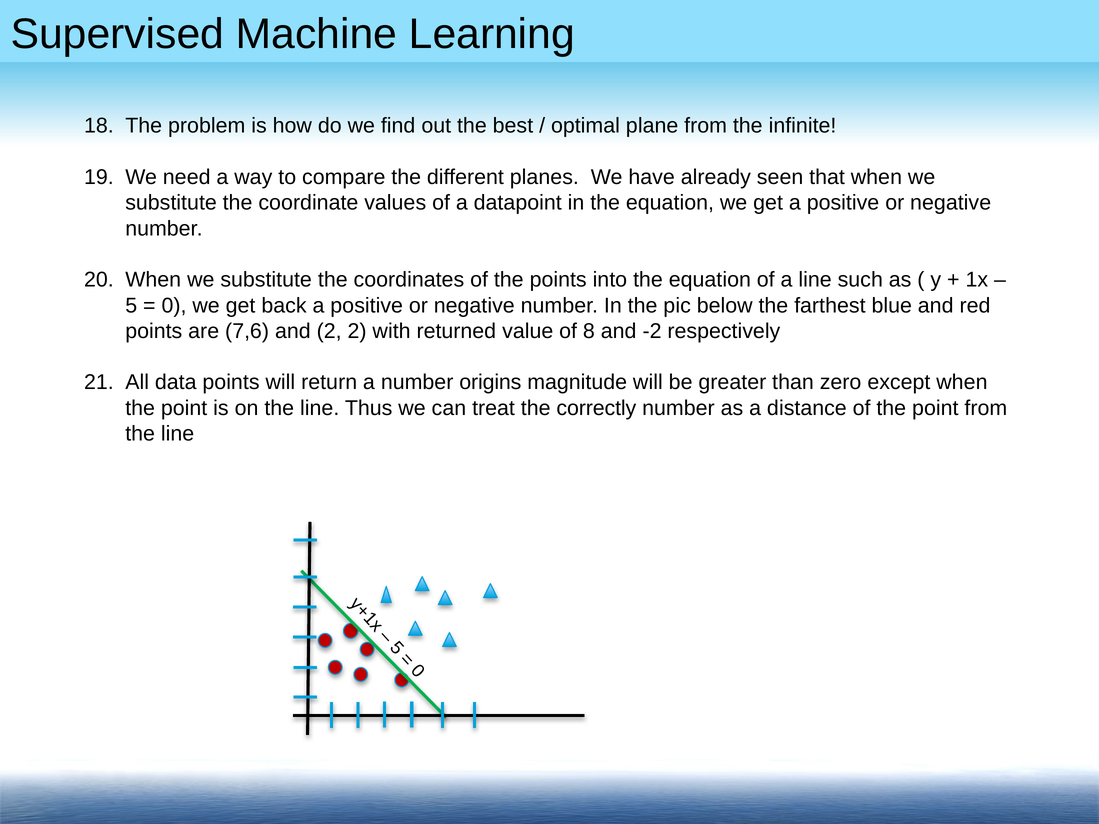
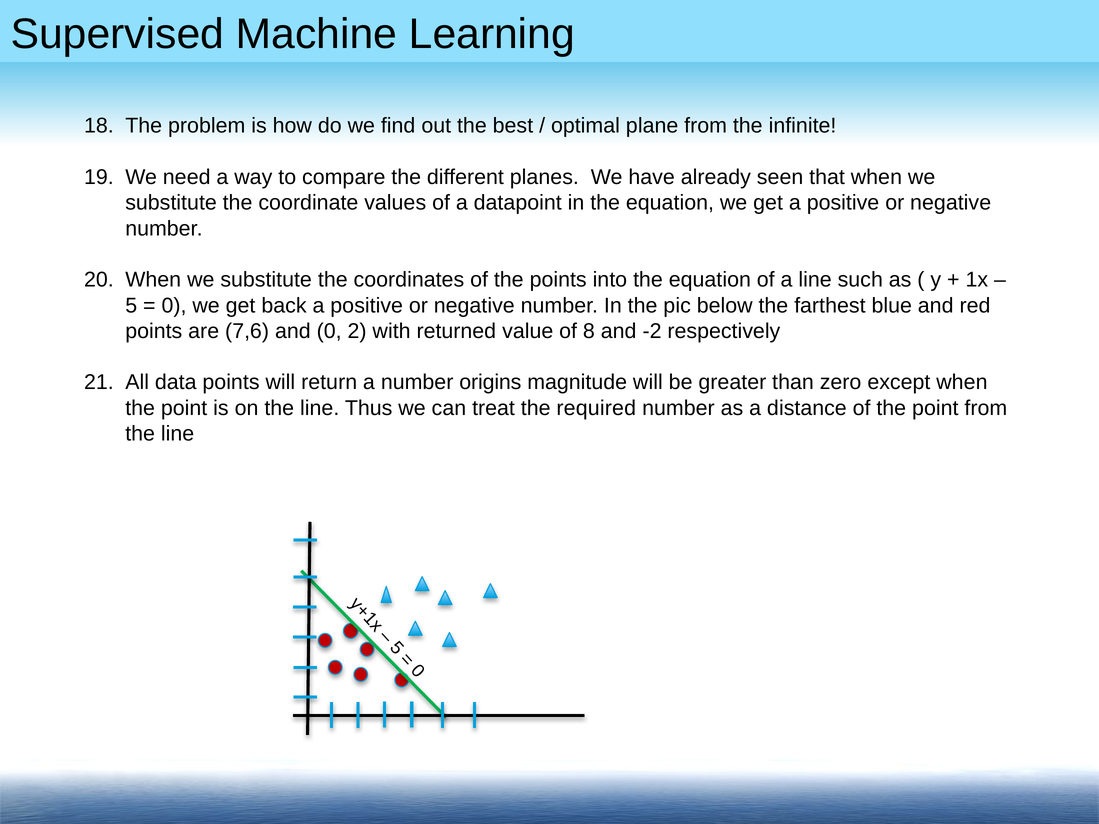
and 2: 2 -> 0
correctly: correctly -> required
